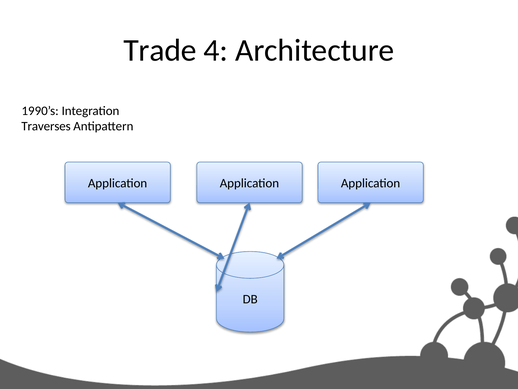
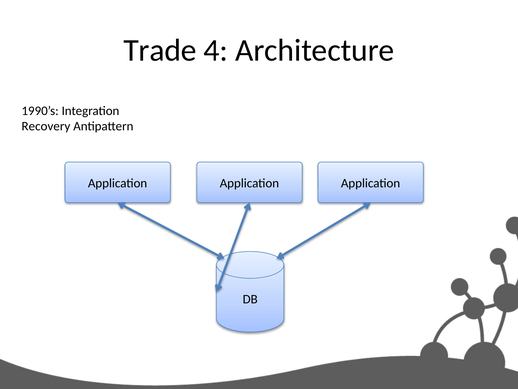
Traverses: Traverses -> Recovery
